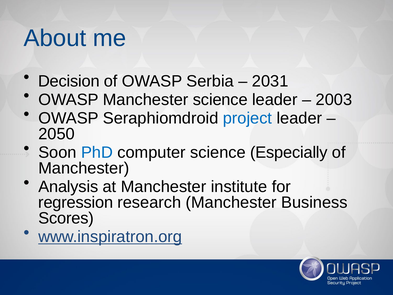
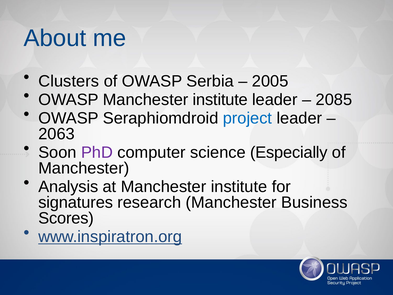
Decision: Decision -> Clusters
2031: 2031 -> 2005
OWASP Manchester science: science -> institute
2003: 2003 -> 2085
2050: 2050 -> 2063
PhD colour: blue -> purple
regression: regression -> signatures
